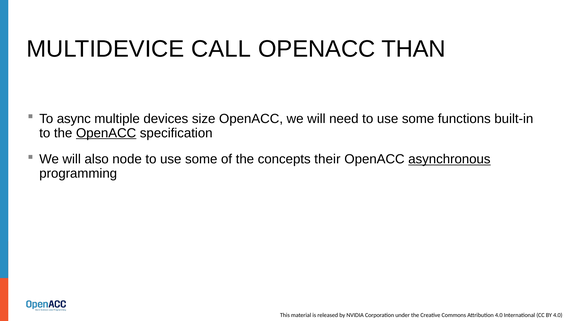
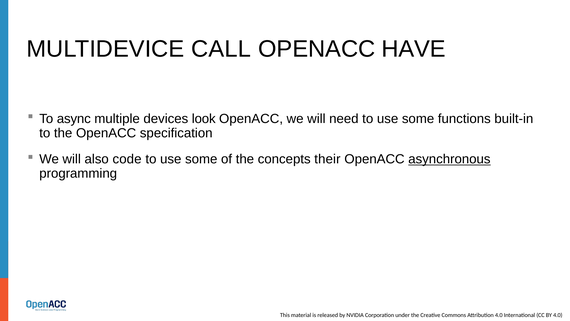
THAN: THAN -> HAVE
size: size -> look
OpenACC at (106, 133) underline: present -> none
node: node -> code
